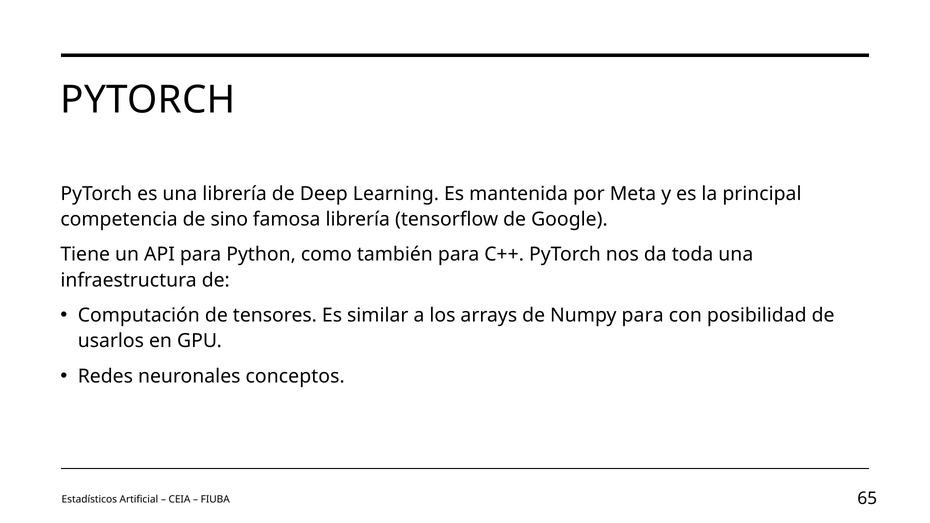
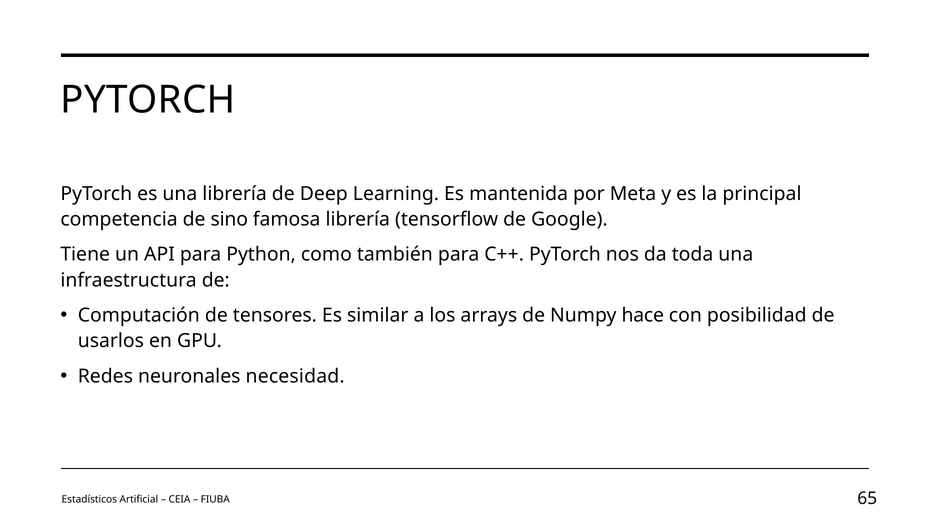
Numpy para: para -> hace
conceptos: conceptos -> necesidad
